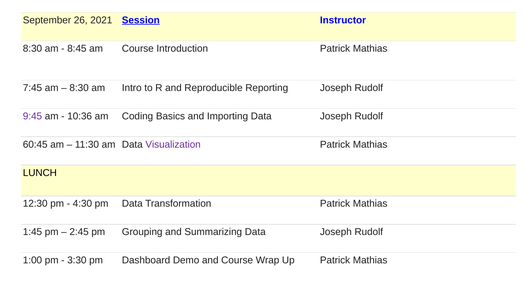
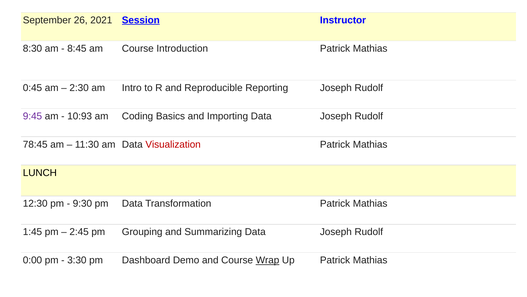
7:45: 7:45 -> 0:45
8:30 at (79, 88): 8:30 -> 2:30
10:36: 10:36 -> 10:93
60:45: 60:45 -> 78:45
Visualization colour: purple -> red
4:30: 4:30 -> 9:30
1:00: 1:00 -> 0:00
Wrap underline: none -> present
